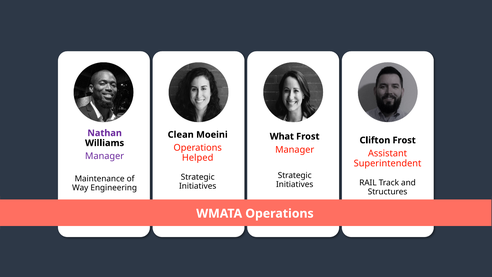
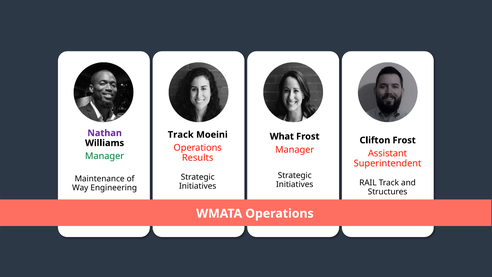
Clean at (181, 135): Clean -> Track
Manager at (105, 156) colour: purple -> green
Helped: Helped -> Results
